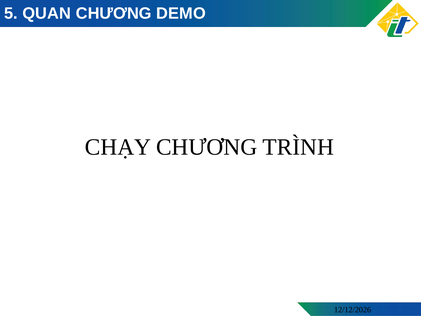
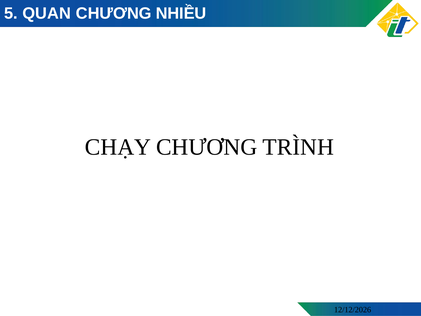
DEMO: DEMO -> NHIỀU
